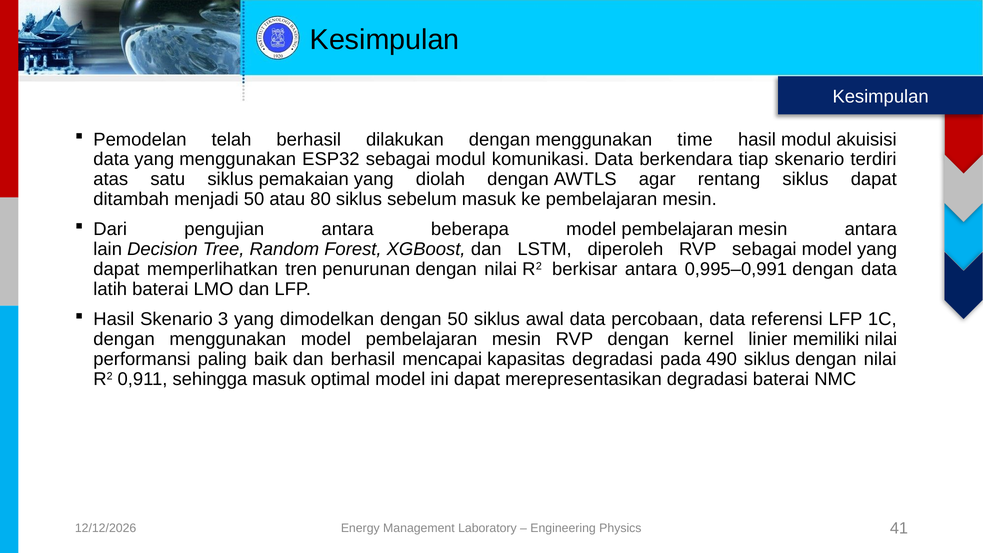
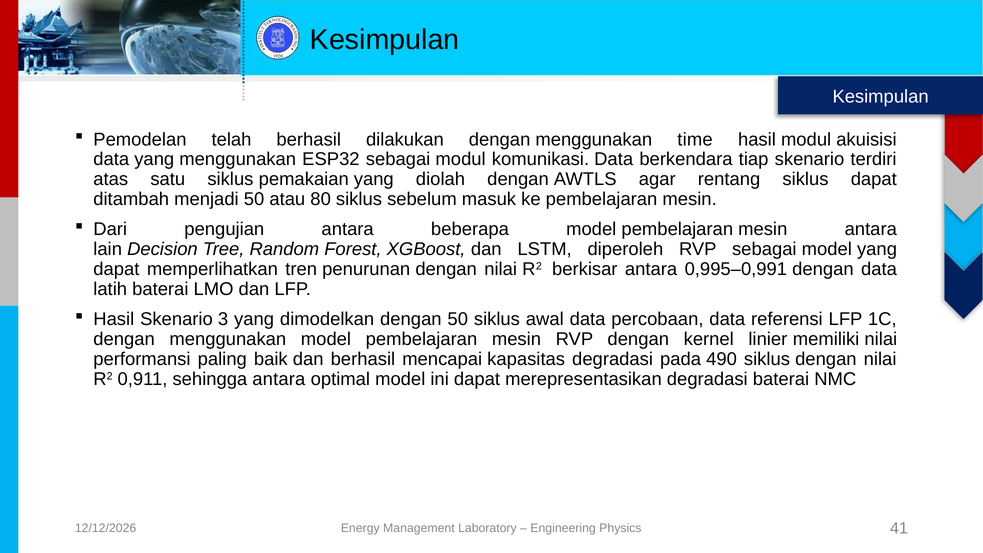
sehingga masuk: masuk -> antara
